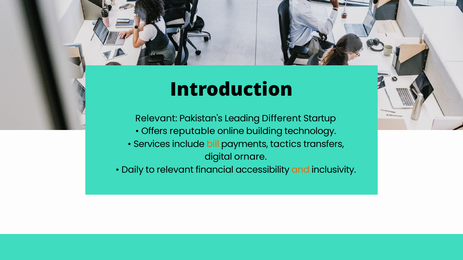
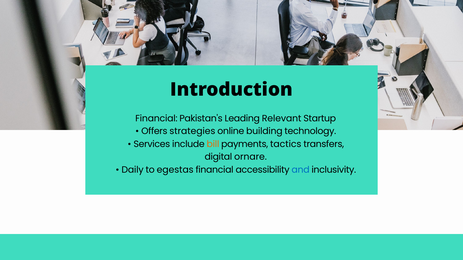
Relevant at (156, 119): Relevant -> Financial
Different: Different -> Relevant
reputable: reputable -> strategies
to relevant: relevant -> egestas
and colour: orange -> blue
